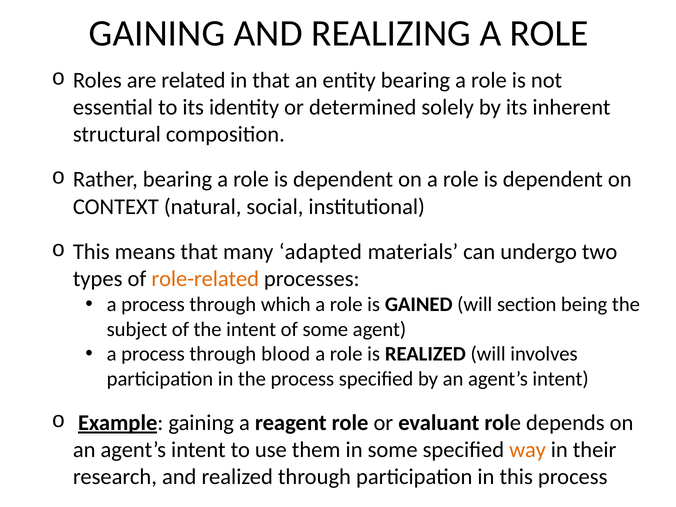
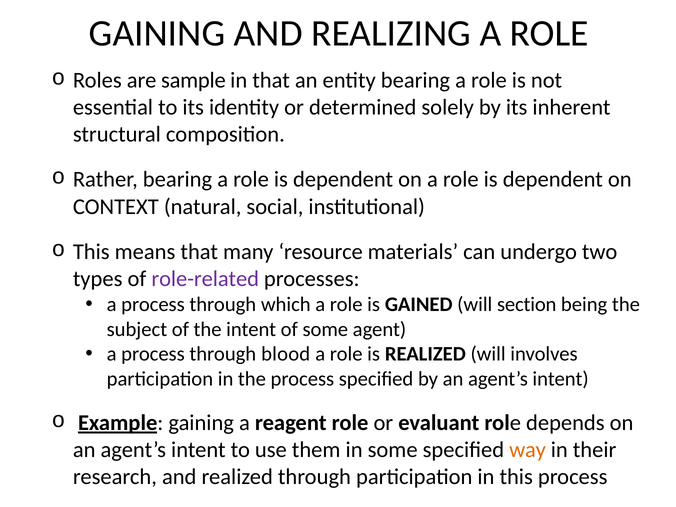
related: related -> sample
adapted: adapted -> resource
role-related colour: orange -> purple
